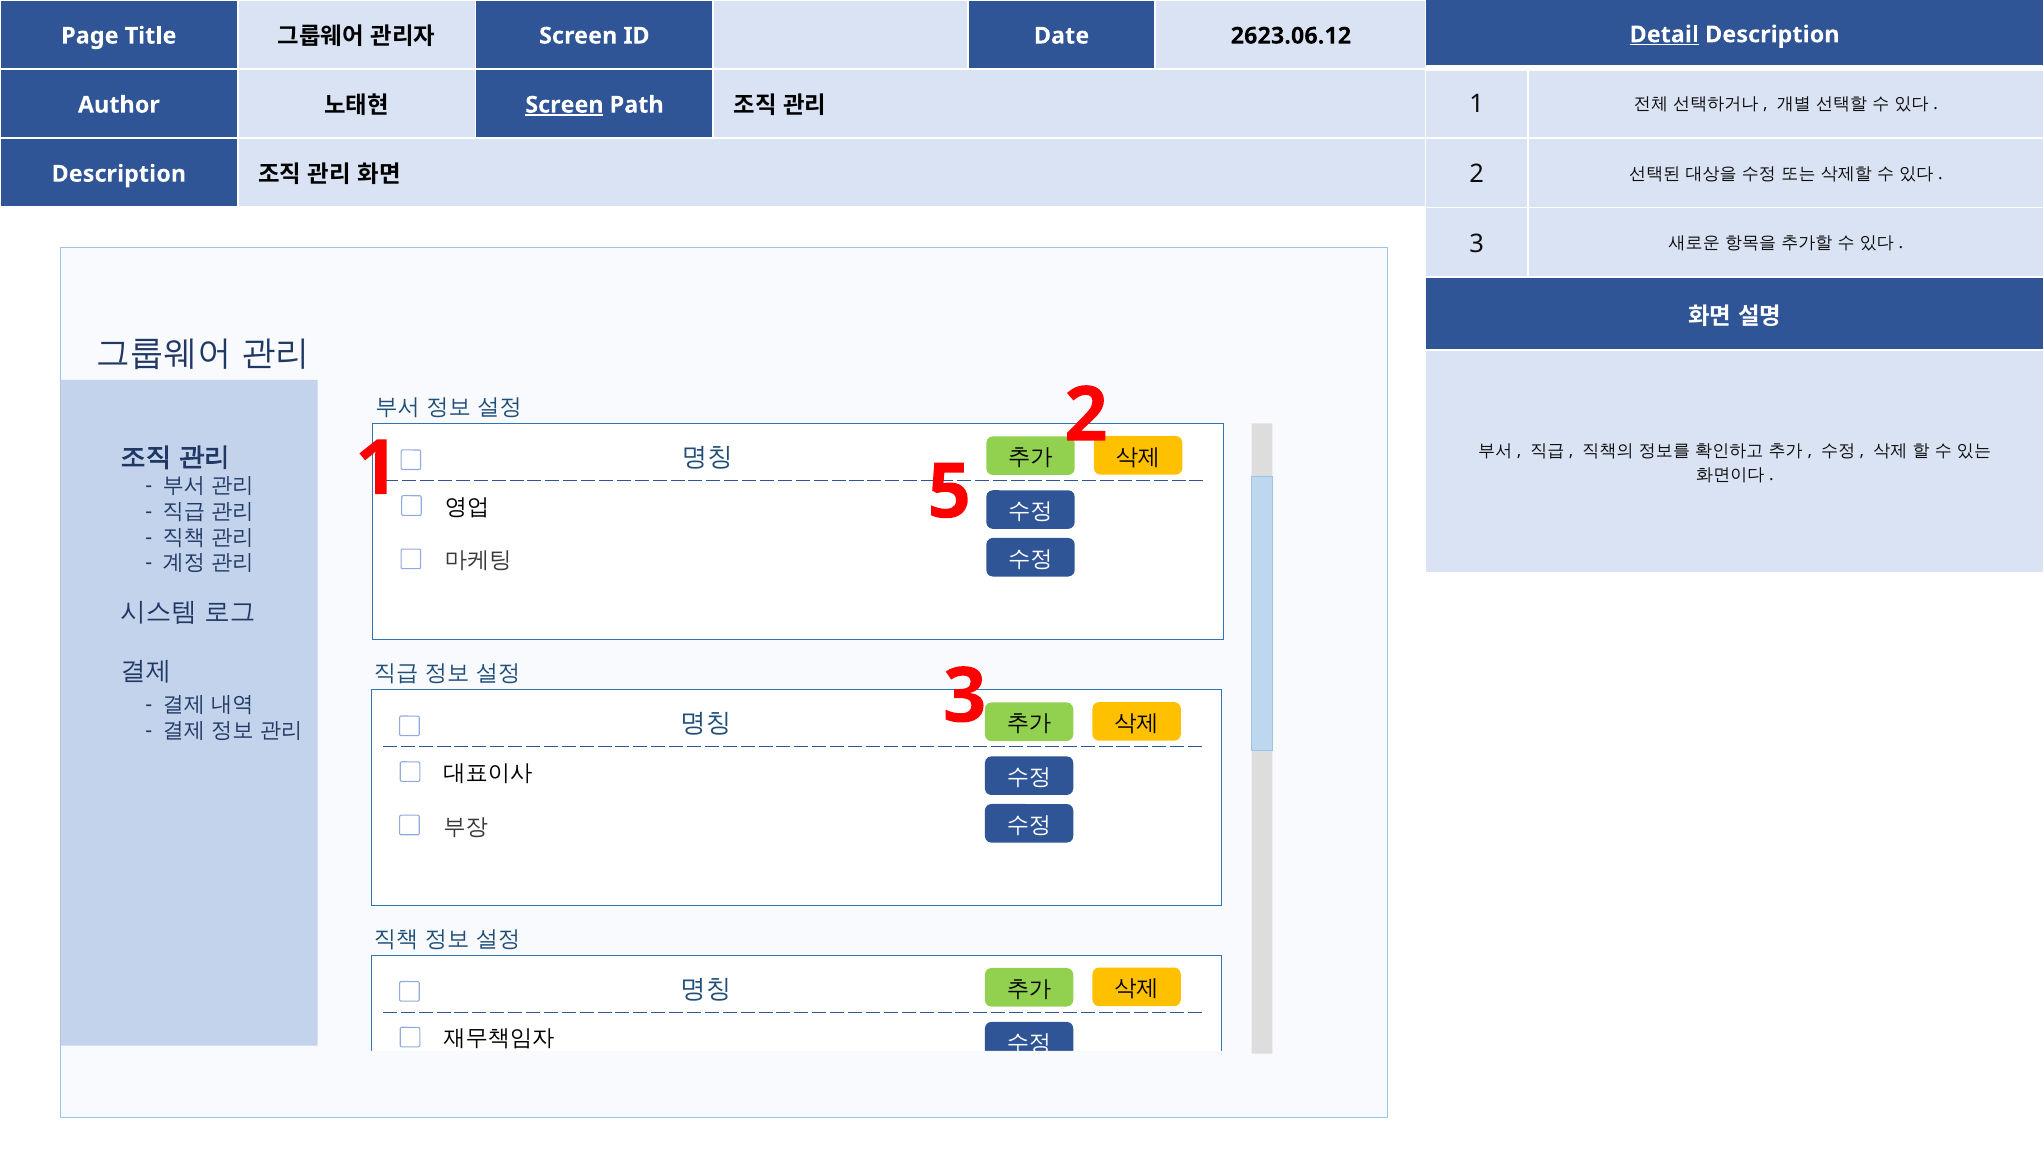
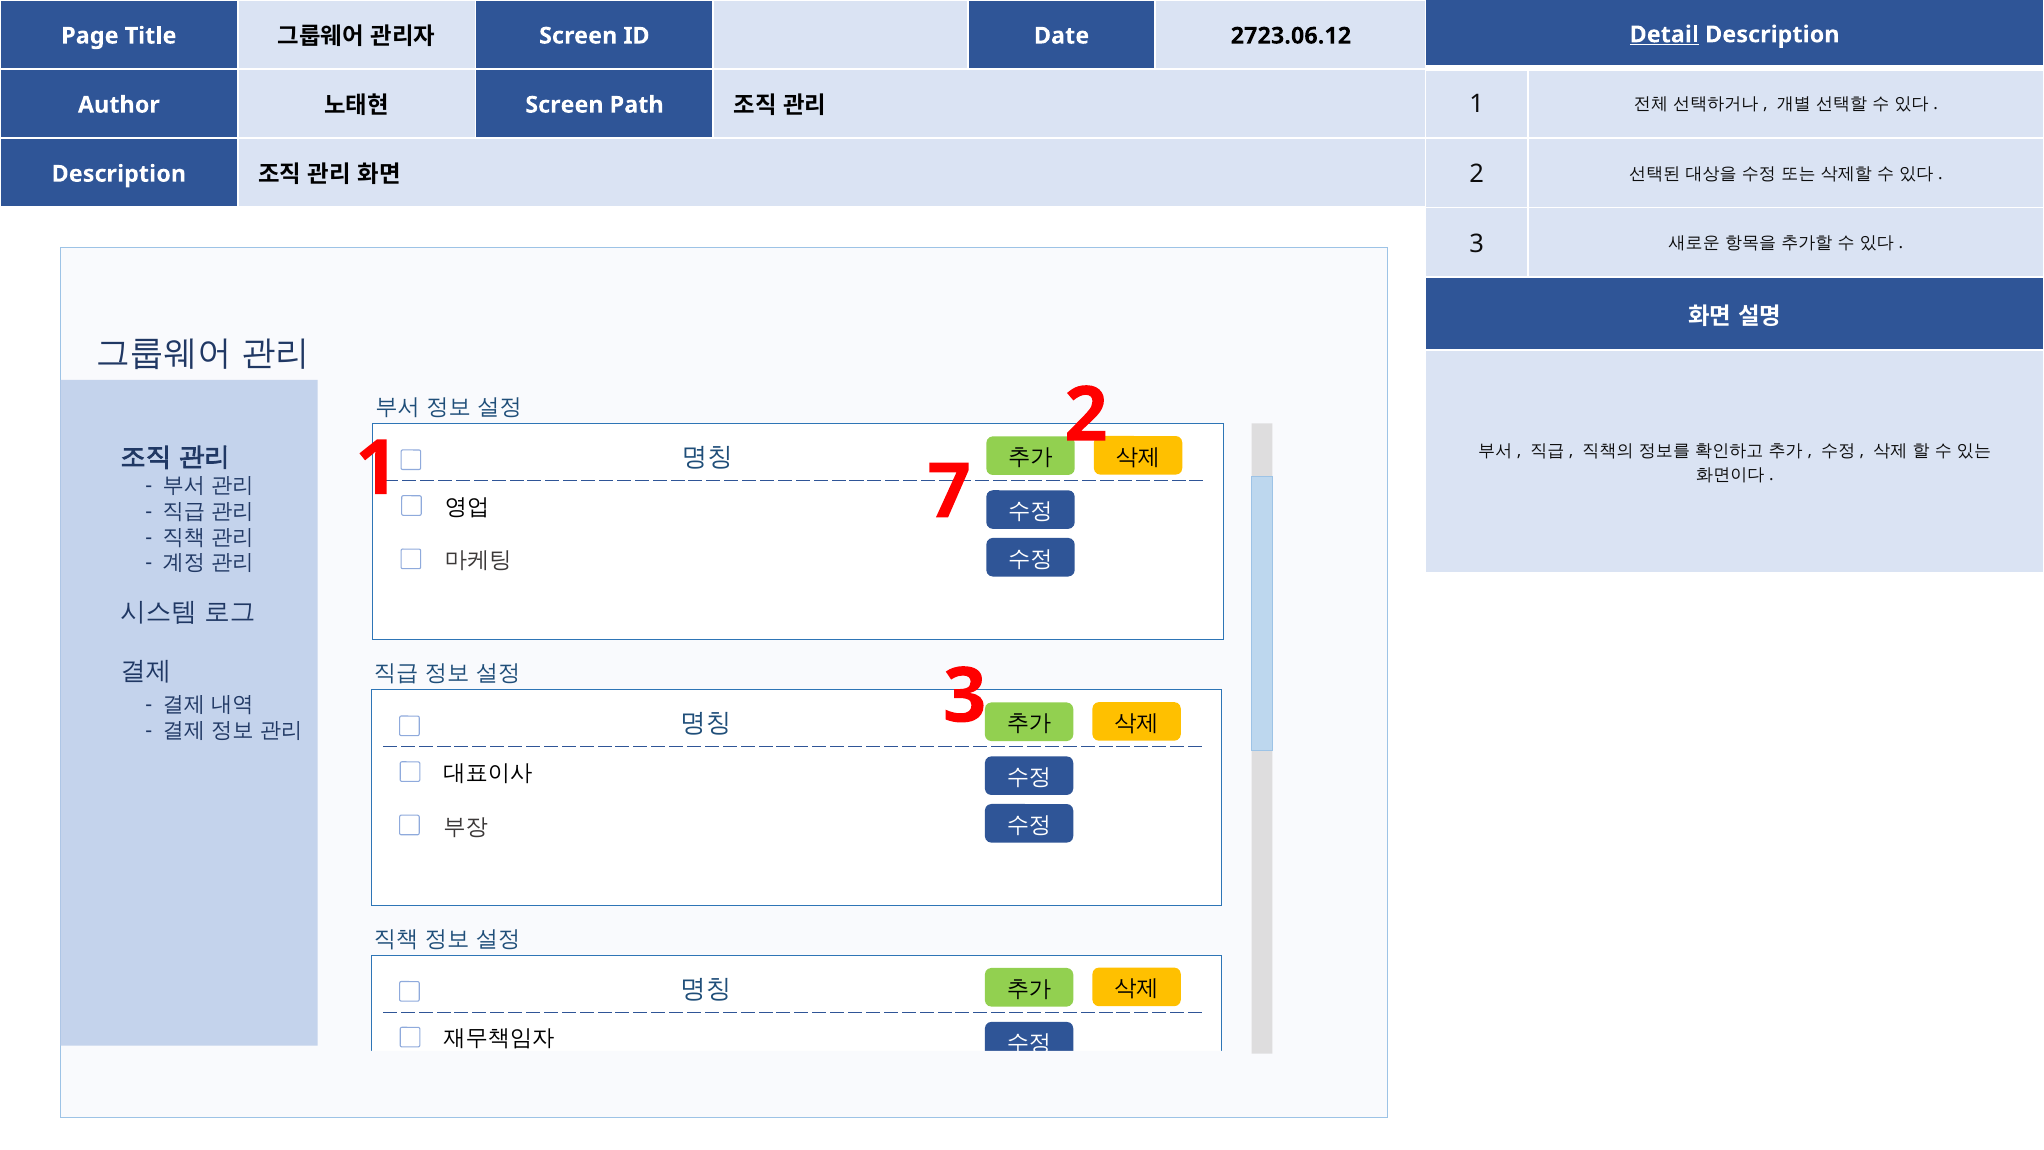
2623.06.12: 2623.06.12 -> 2723.06.12
Screen at (564, 105) underline: present -> none
5: 5 -> 7
